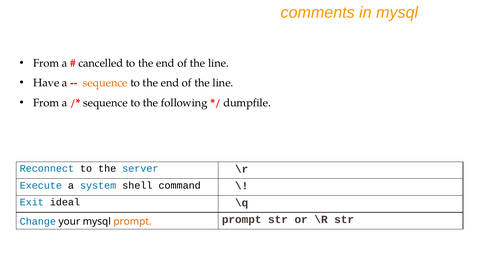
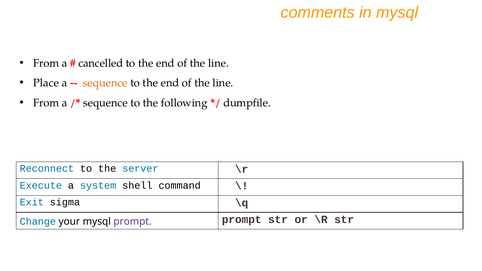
Have: Have -> Place
ideal: ideal -> sigma
prompt at (133, 222) colour: orange -> purple
